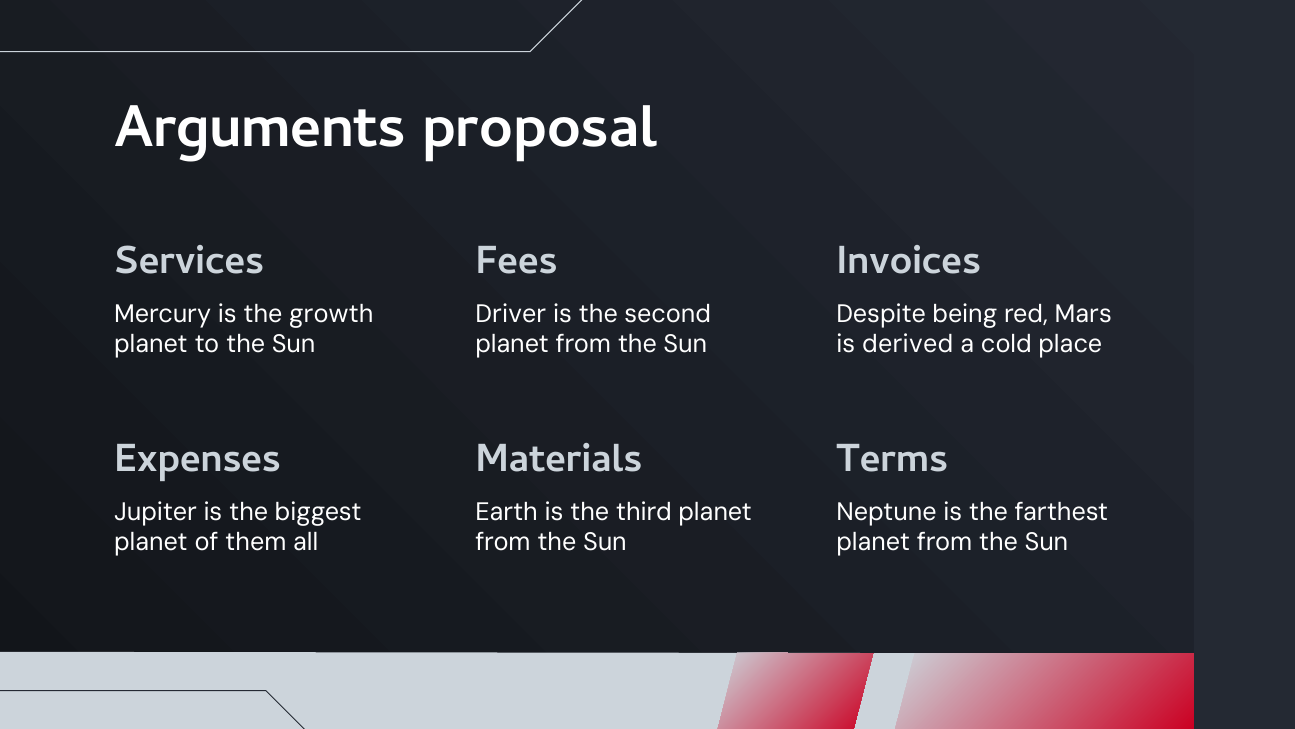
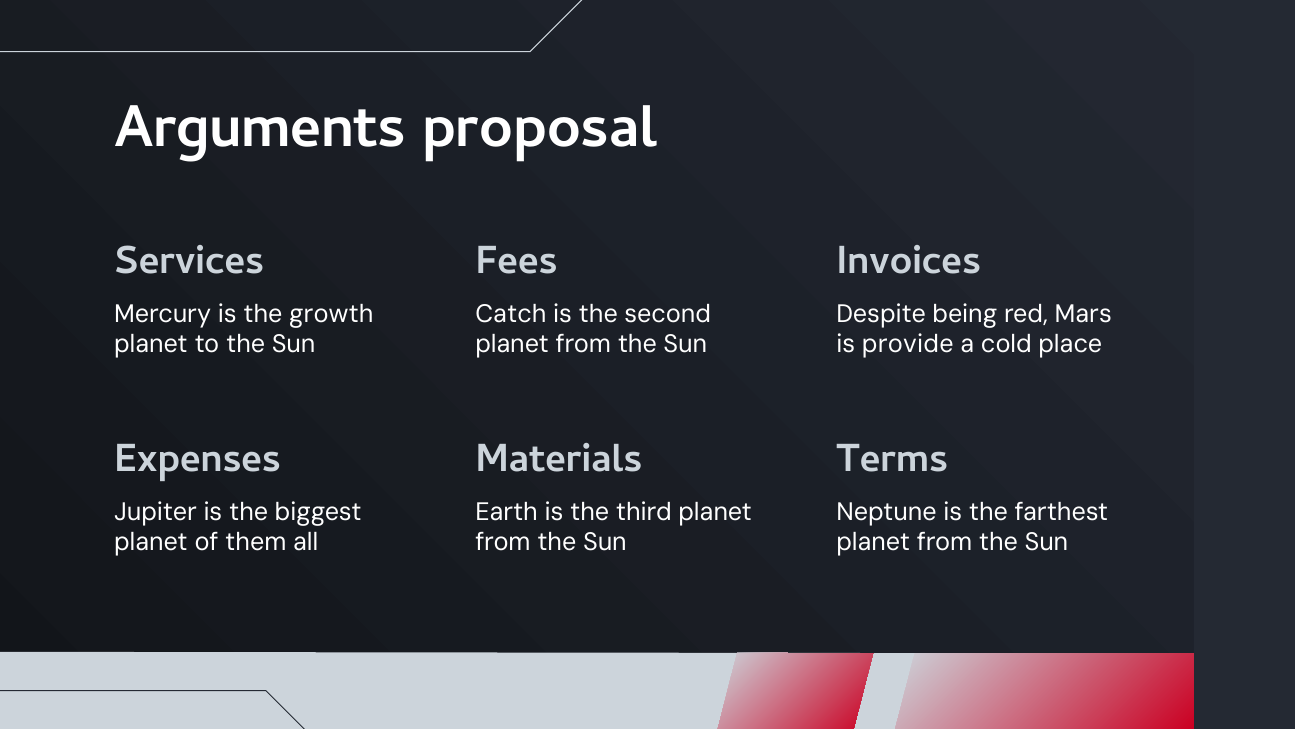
Driver: Driver -> Catch
derived: derived -> provide
